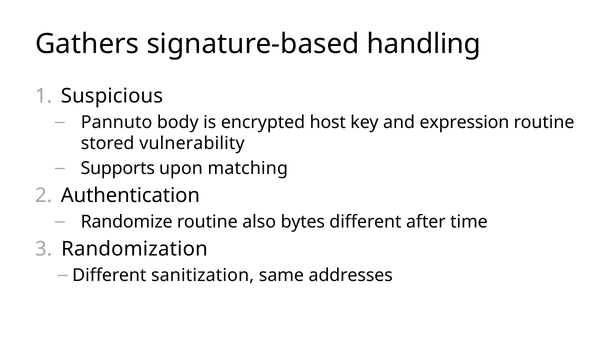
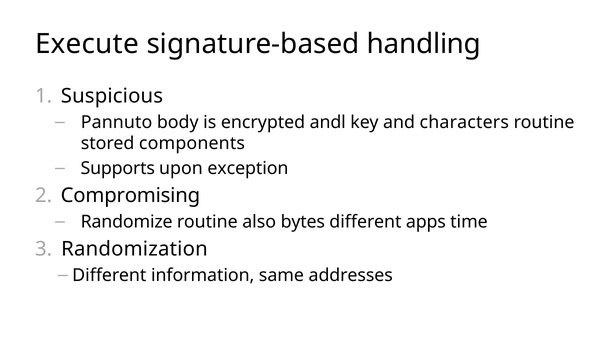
Gathers: Gathers -> Execute
host: host -> andl
expression: expression -> characters
vulnerability: vulnerability -> components
matching: matching -> exception
Authentication: Authentication -> Compromising
after: after -> apps
sanitization: sanitization -> information
